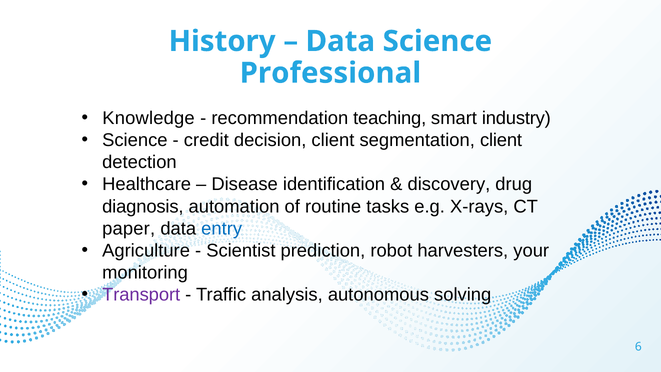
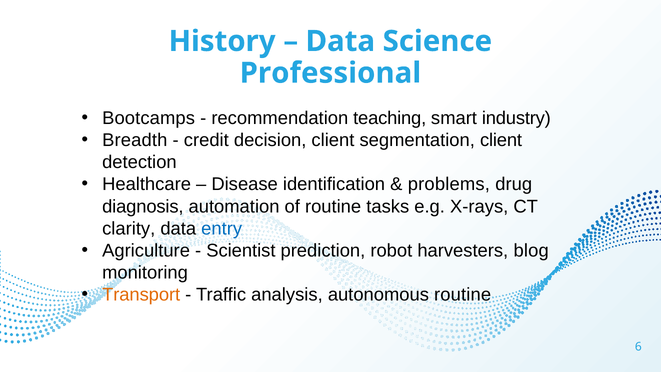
Knowledge: Knowledge -> Bootcamps
Science at (135, 140): Science -> Breadth
discovery: discovery -> problems
paper: paper -> clarity
your: your -> blog
Transport colour: purple -> orange
autonomous solving: solving -> routine
